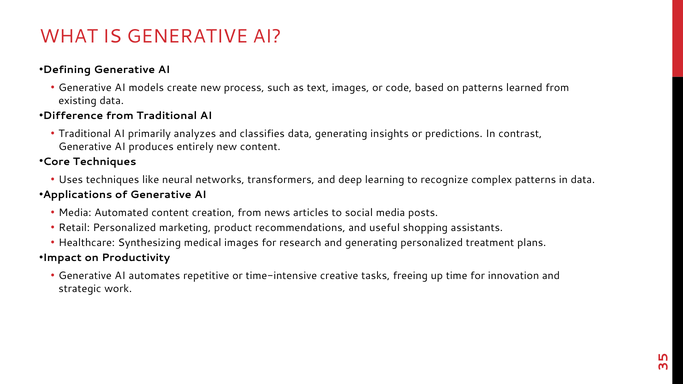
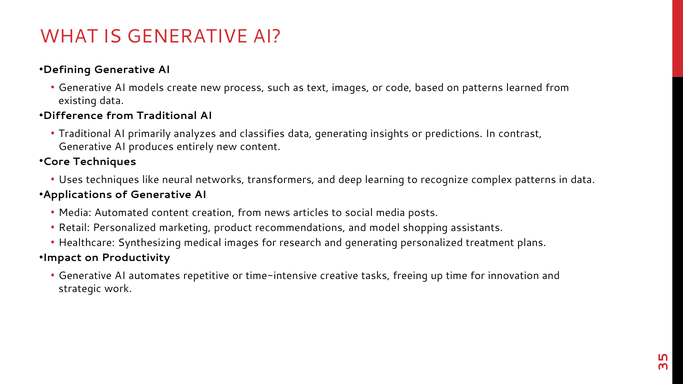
useful: useful -> model
